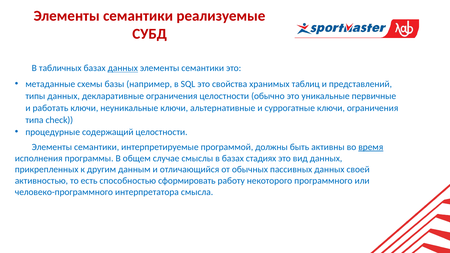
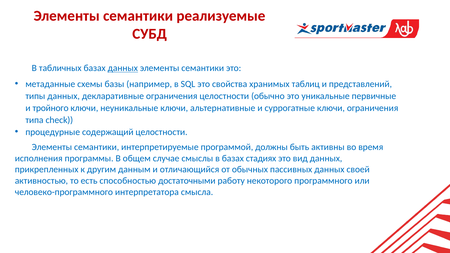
работать: работать -> тройного
время underline: present -> none
сформировать: сформировать -> достаточными
